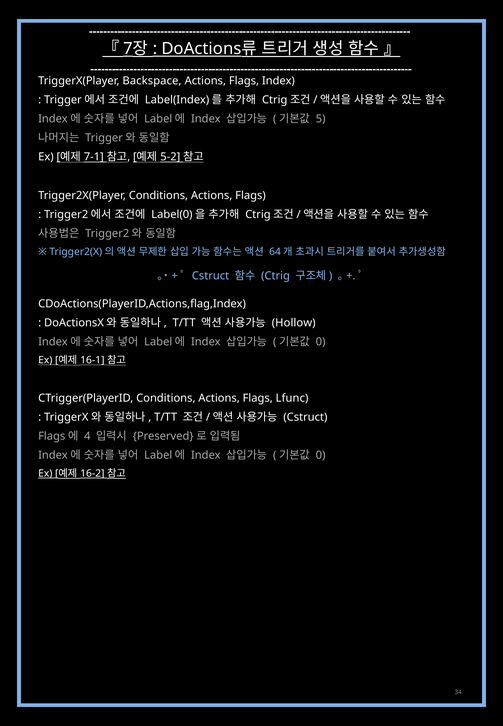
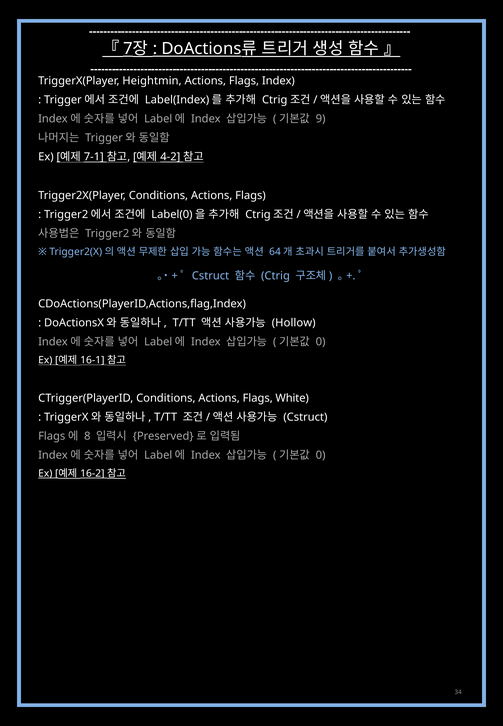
Backspace: Backspace -> Heightmin
5: 5 -> 9
5-2: 5-2 -> 4-2
Lfunc: Lfunc -> White
4: 4 -> 8
